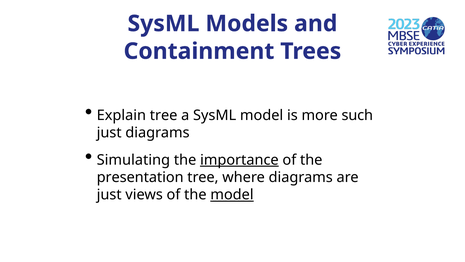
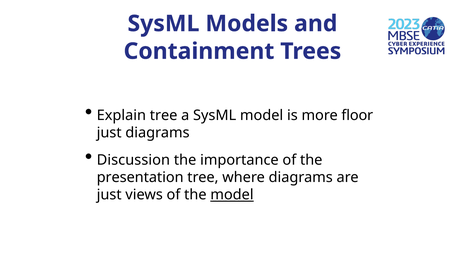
such: such -> floor
Simulating: Simulating -> Discussion
importance underline: present -> none
